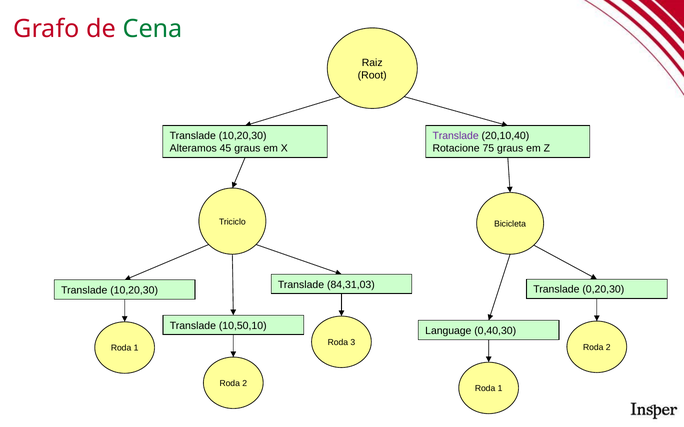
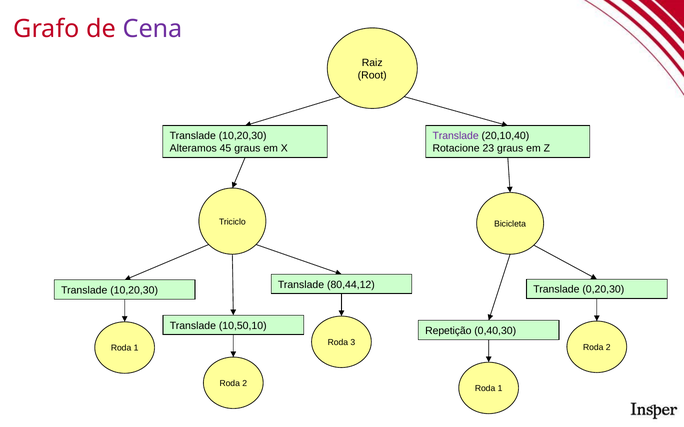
Cena colour: green -> purple
75: 75 -> 23
84,31,03: 84,31,03 -> 80,44,12
Language: Language -> Repetição
